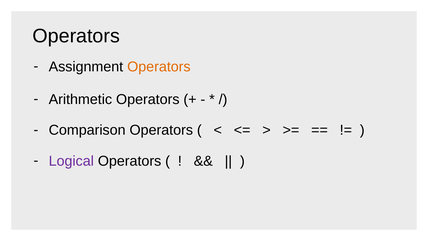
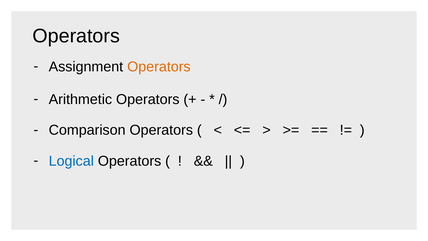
Logical colour: purple -> blue
